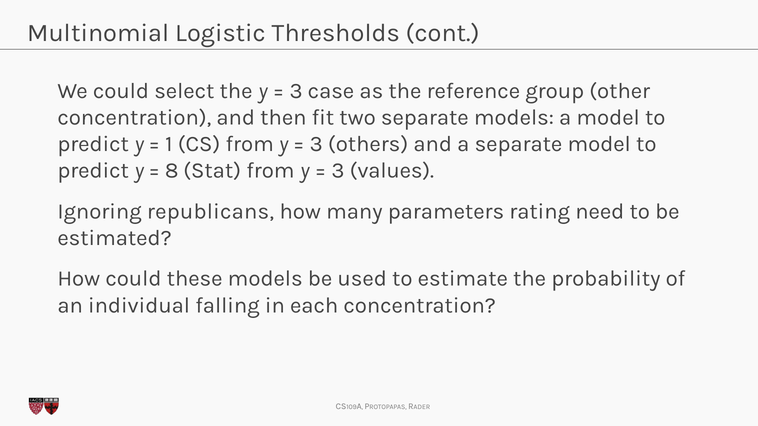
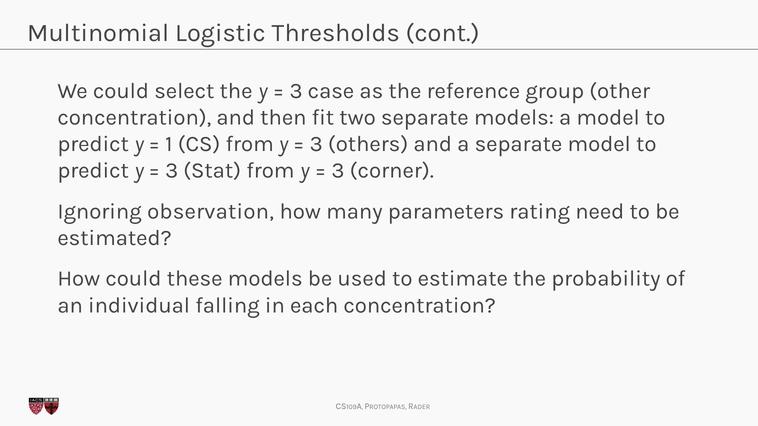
8 at (172, 170): 8 -> 3
values: values -> corner
republicans: republicans -> observation
